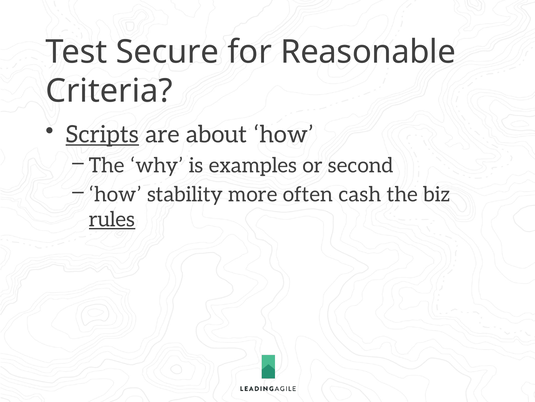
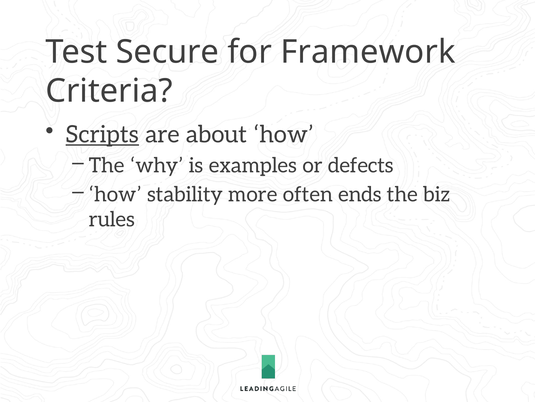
Reasonable: Reasonable -> Framework
second: second -> defects
cash: cash -> ends
rules underline: present -> none
